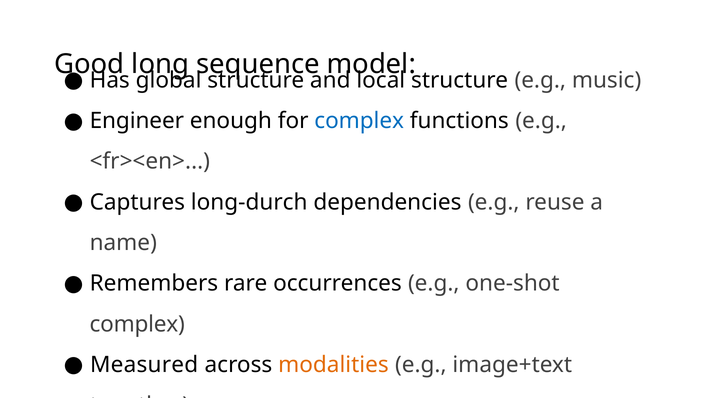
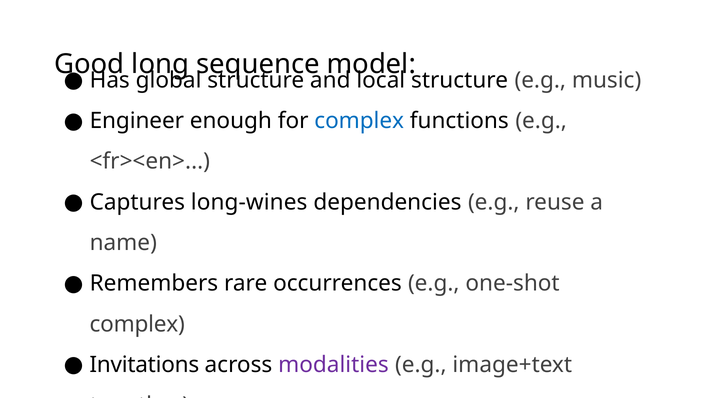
long-durch: long-durch -> long-wines
Measured: Measured -> Invitations
modalities colour: orange -> purple
